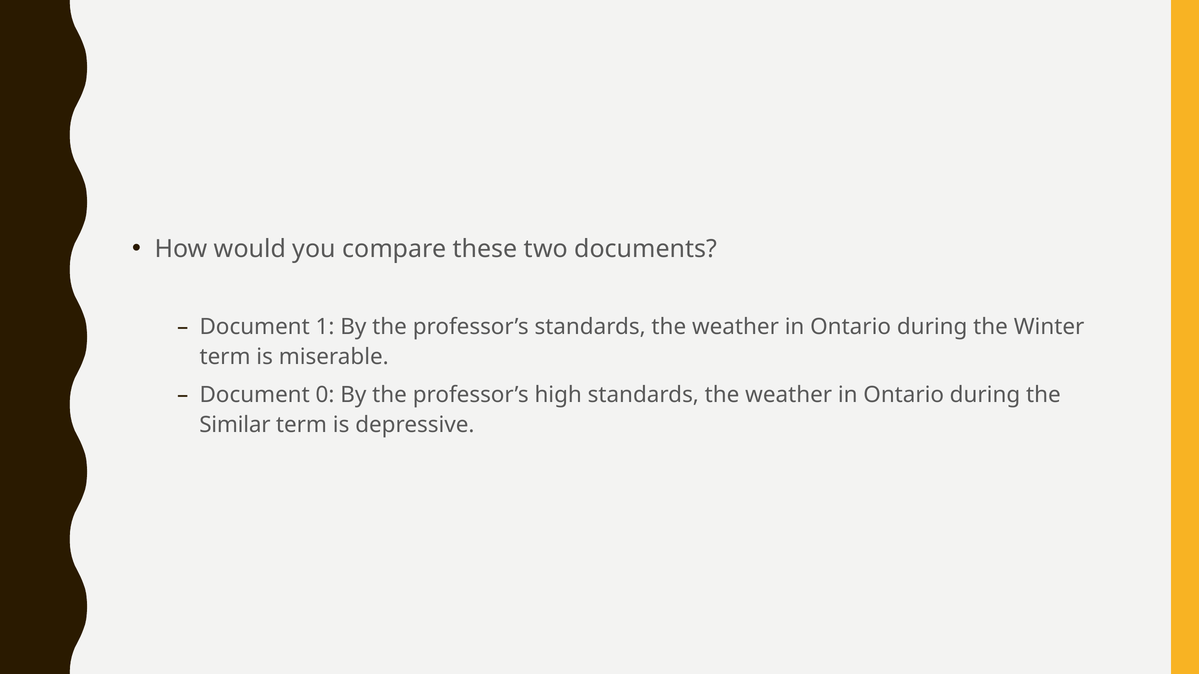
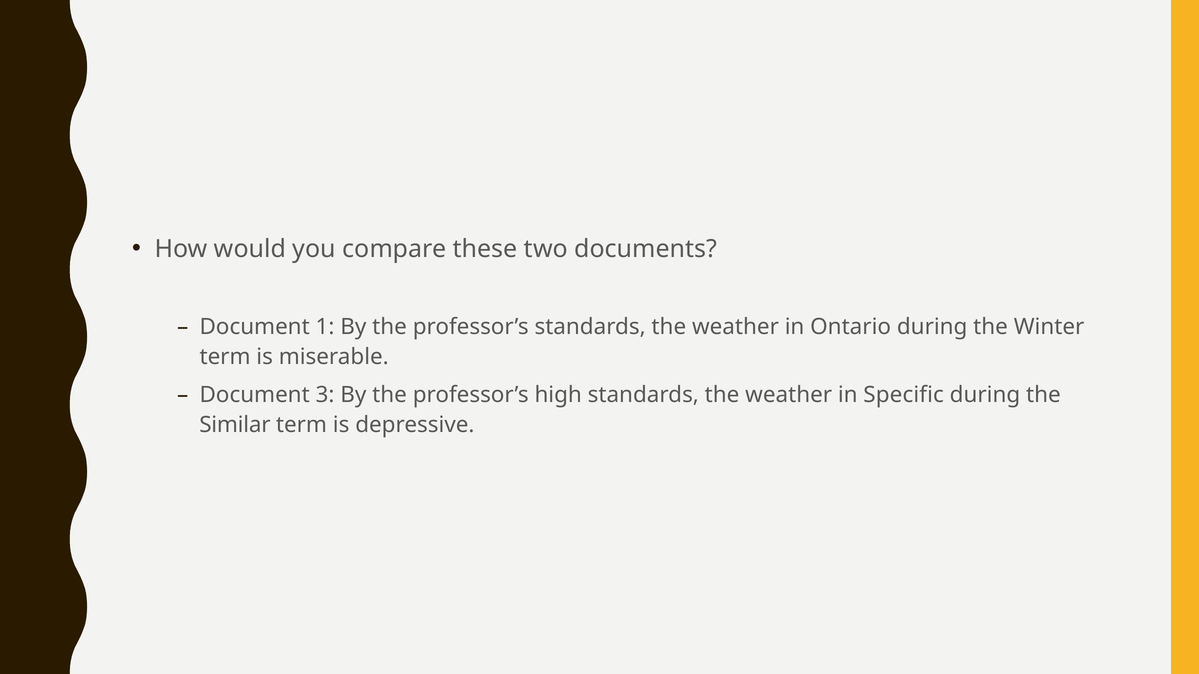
0: 0 -> 3
Ontario at (904, 395): Ontario -> Specific
